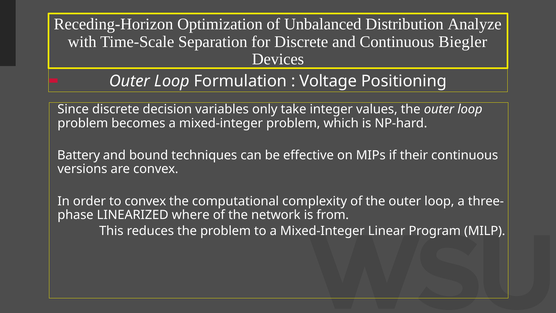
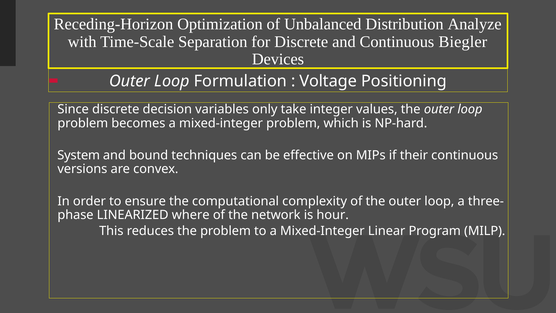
Battery: Battery -> System
to convex: convex -> ensure
from: from -> hour
